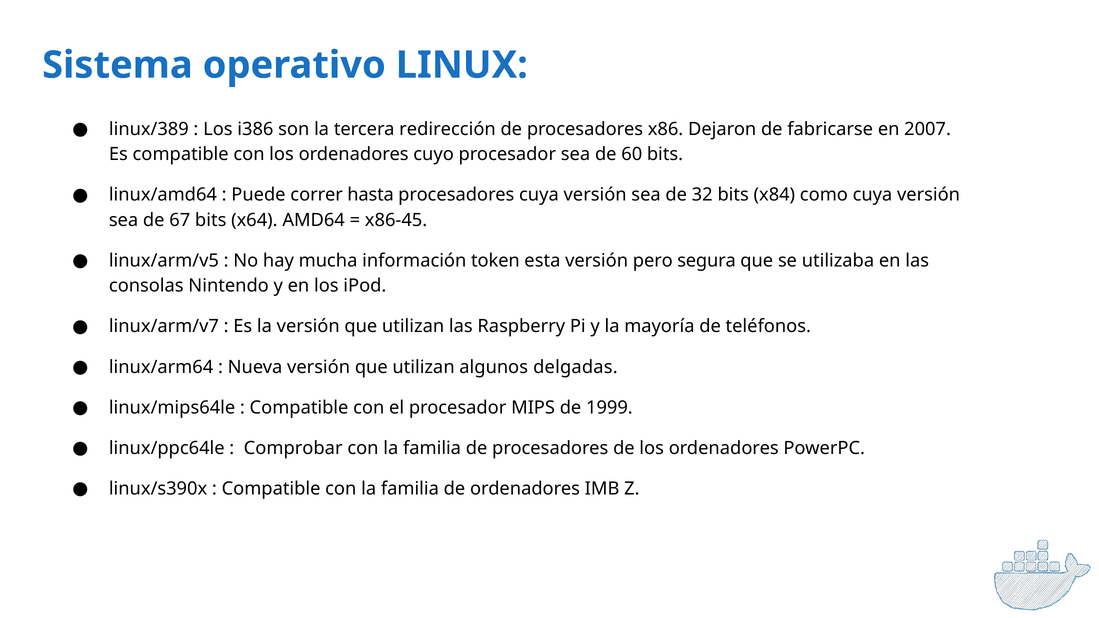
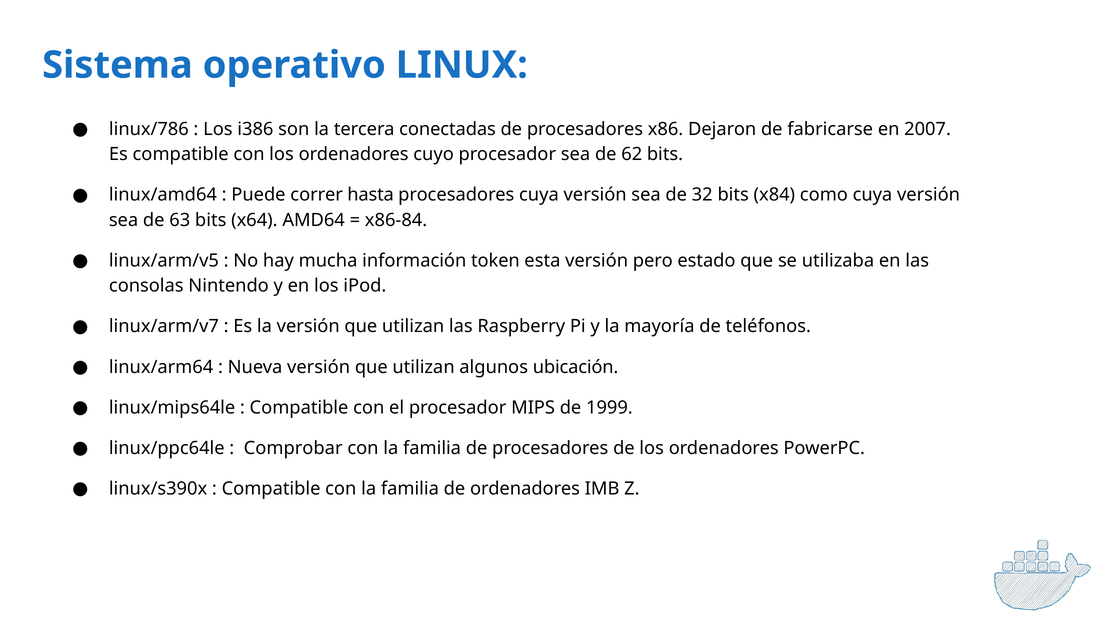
linux/389: linux/389 -> linux/786
redirección: redirección -> conectadas
60: 60 -> 62
67: 67 -> 63
x86-45: x86-45 -> x86-84
segura: segura -> estado
delgadas: delgadas -> ubicación
